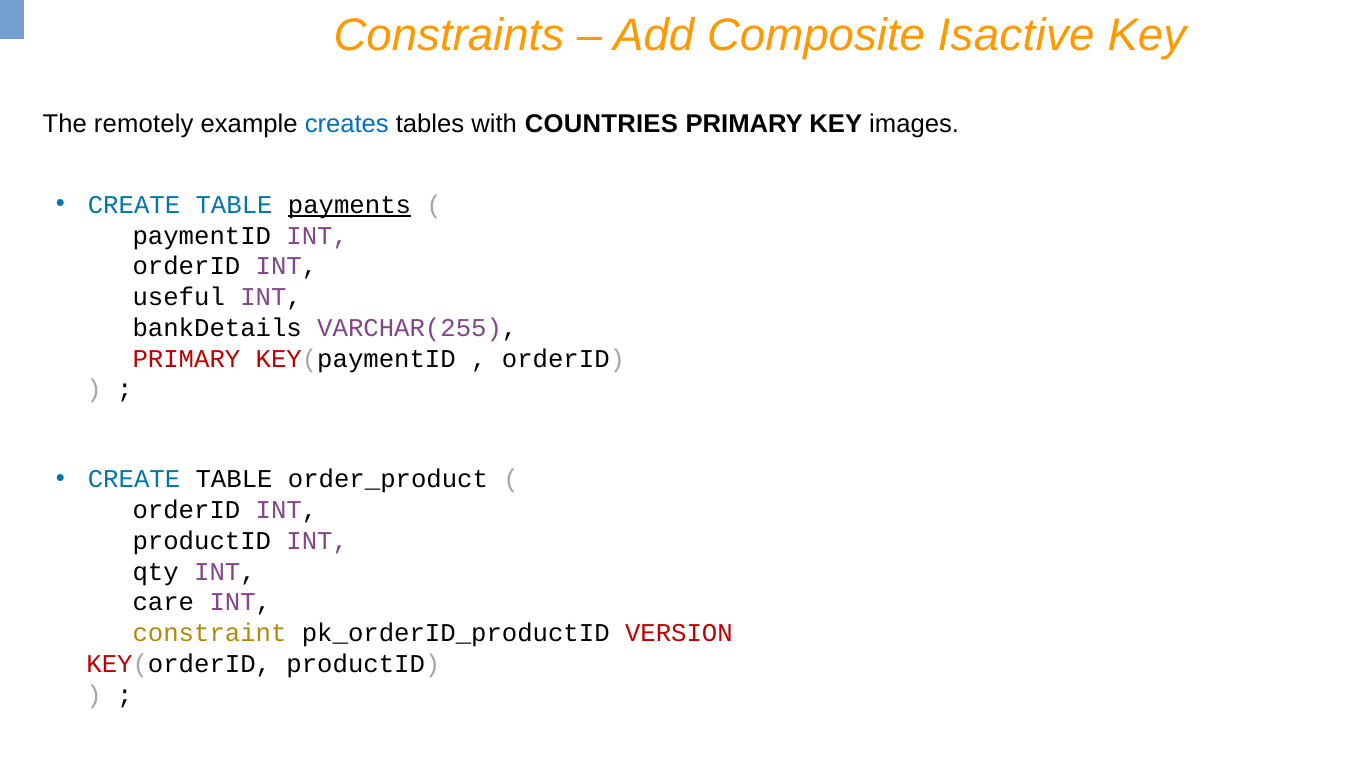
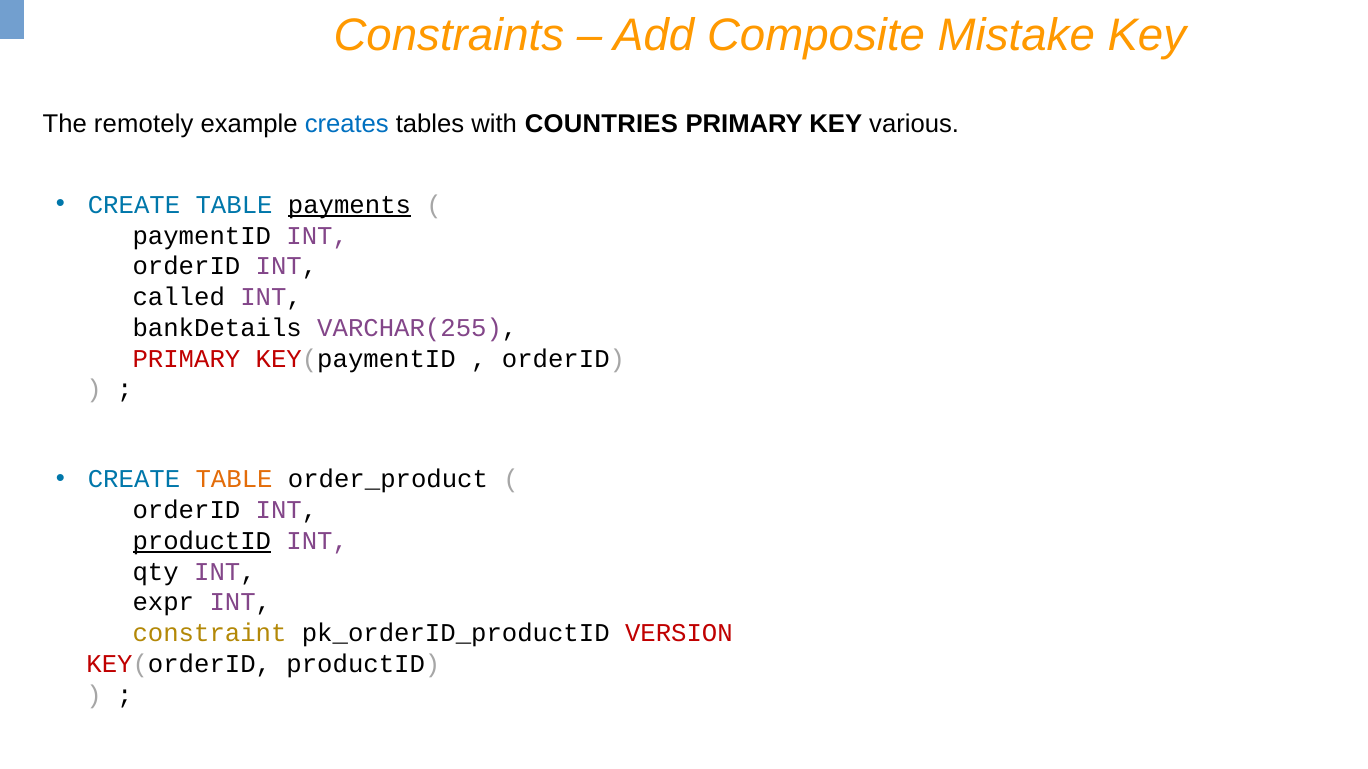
Isactive: Isactive -> Mistake
images: images -> various
useful: useful -> called
TABLE at (234, 480) colour: black -> orange
productID at (202, 541) underline: none -> present
care: care -> expr
